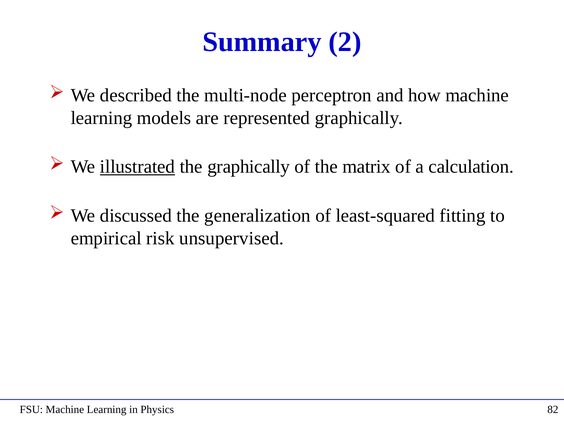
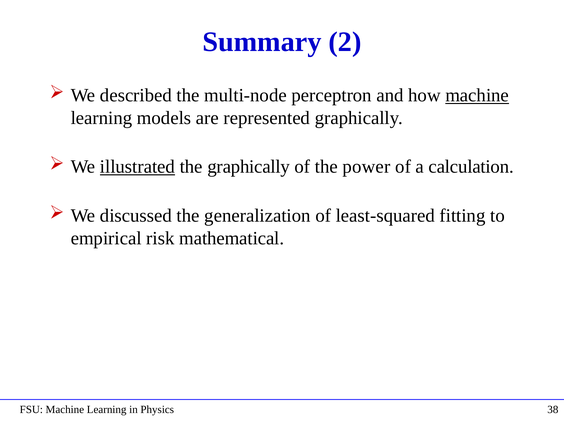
machine at (477, 95) underline: none -> present
matrix: matrix -> power
unsupervised: unsupervised -> mathematical
82: 82 -> 38
